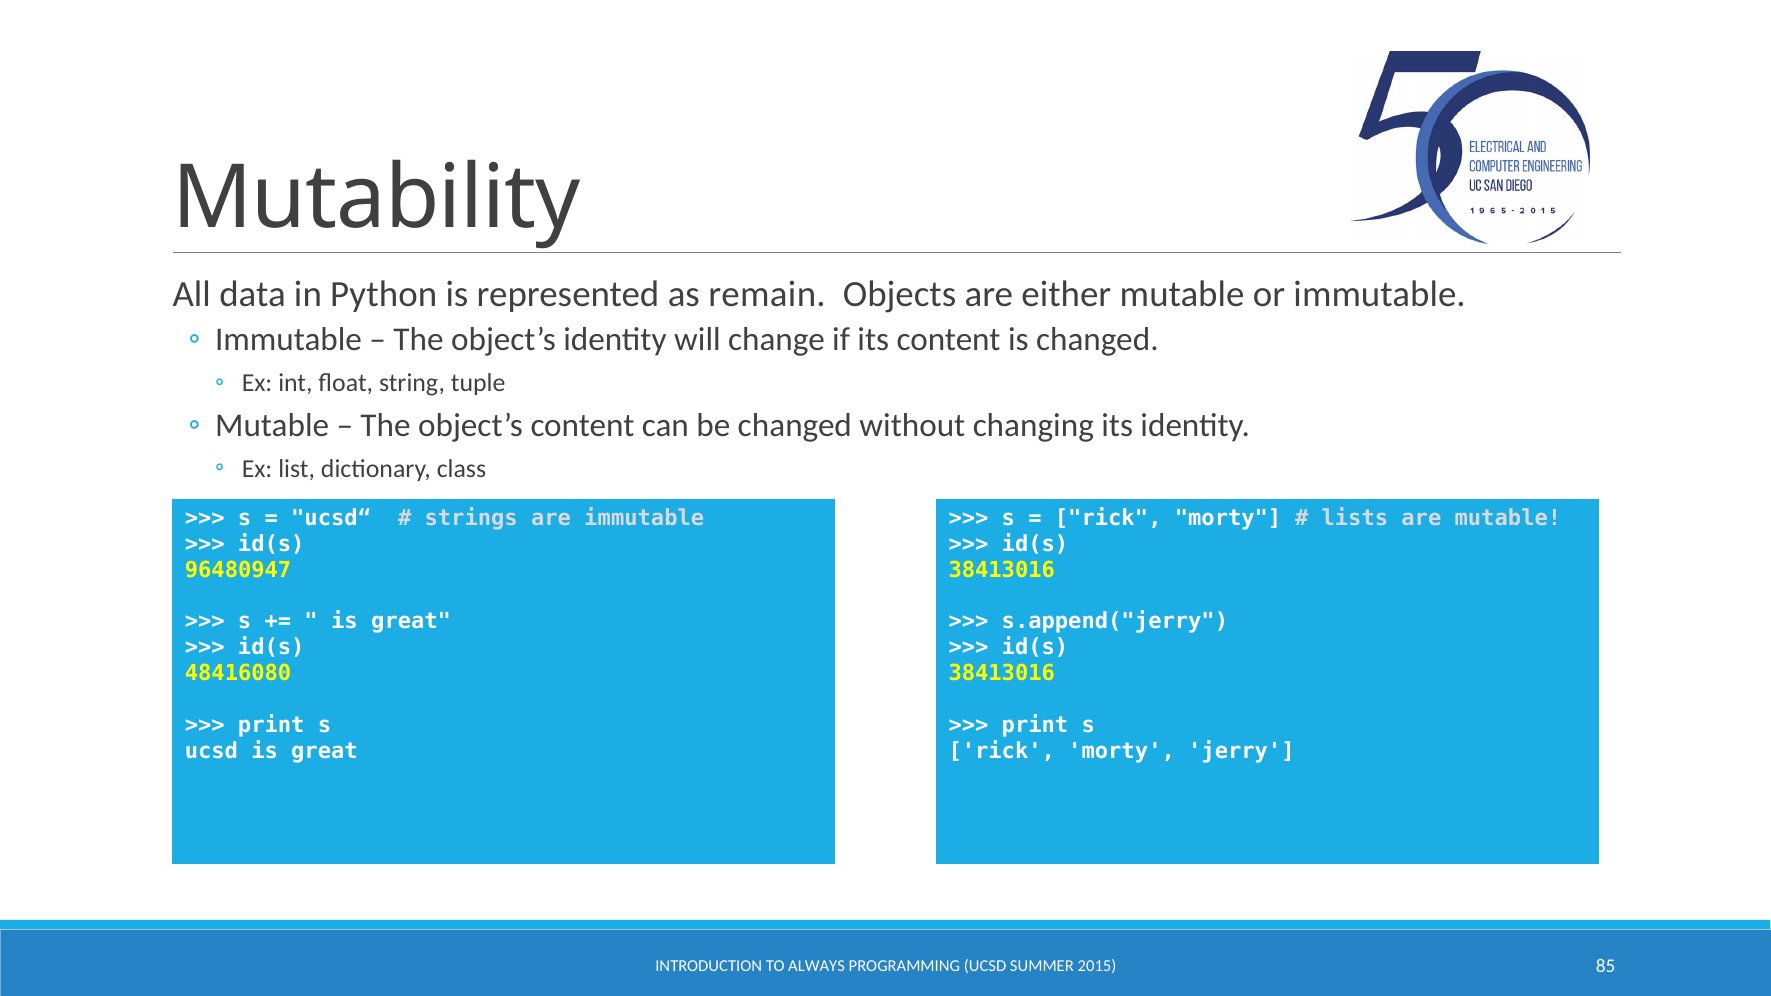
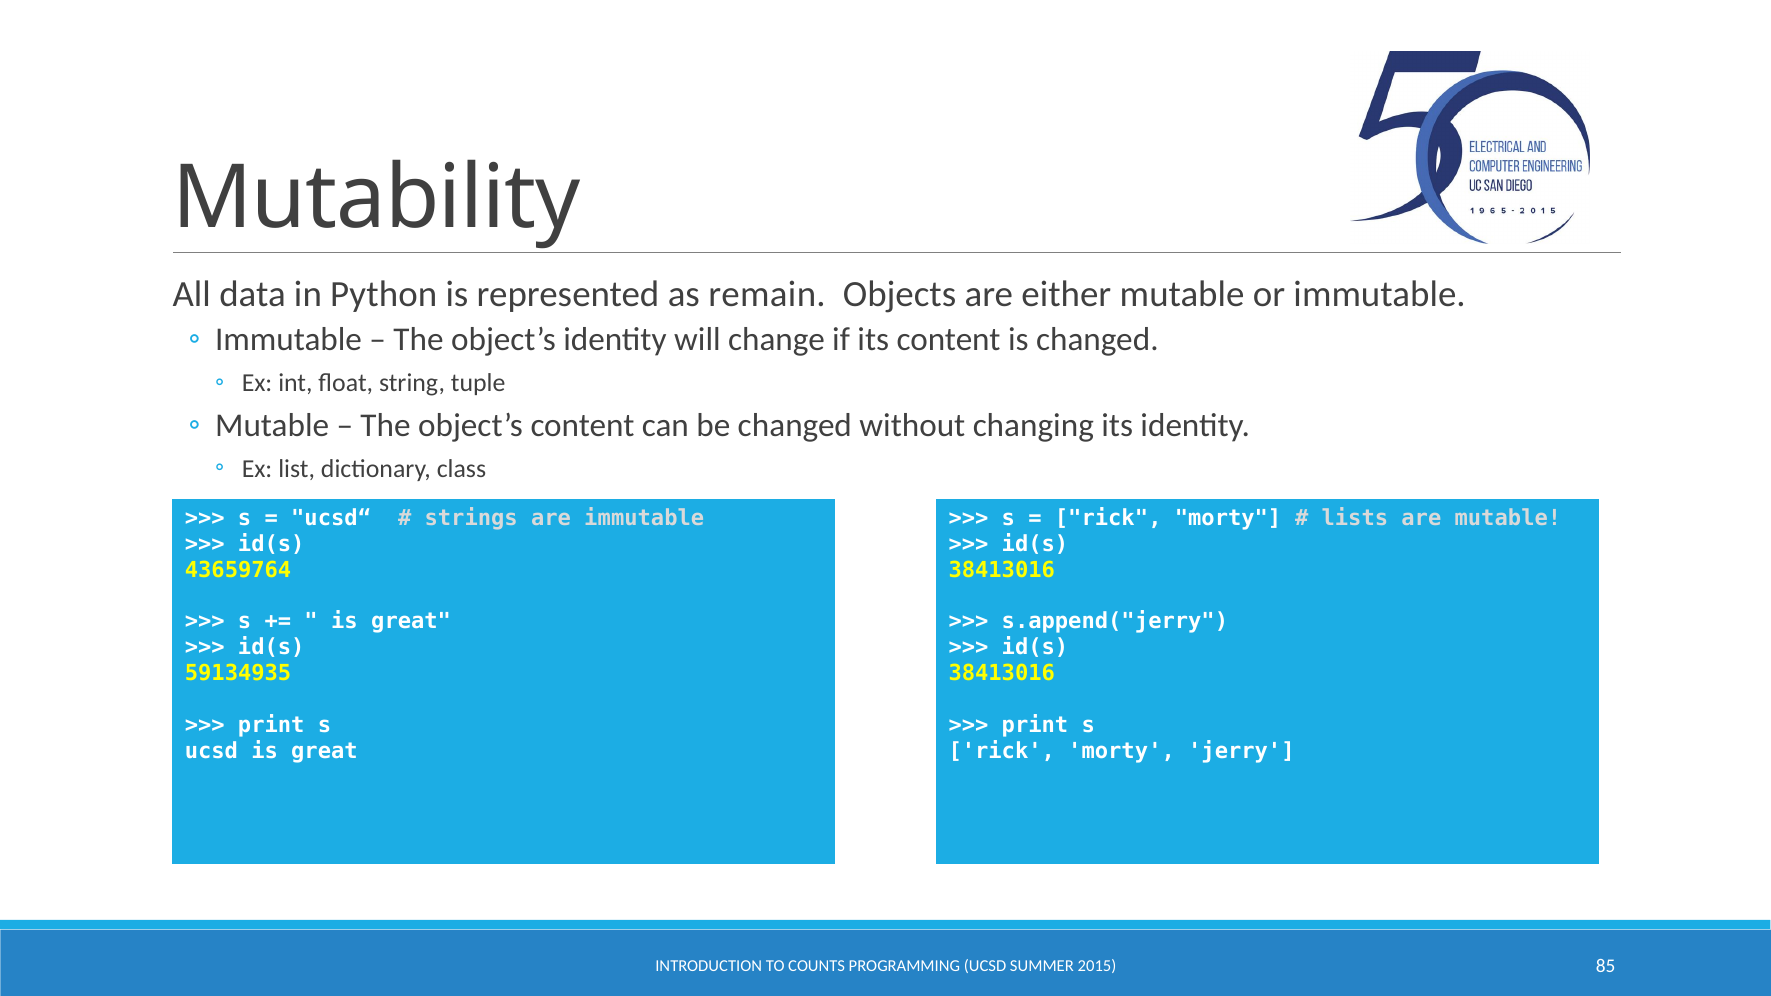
96480947: 96480947 -> 43659764
48416080: 48416080 -> 59134935
ALWAYS: ALWAYS -> COUNTS
